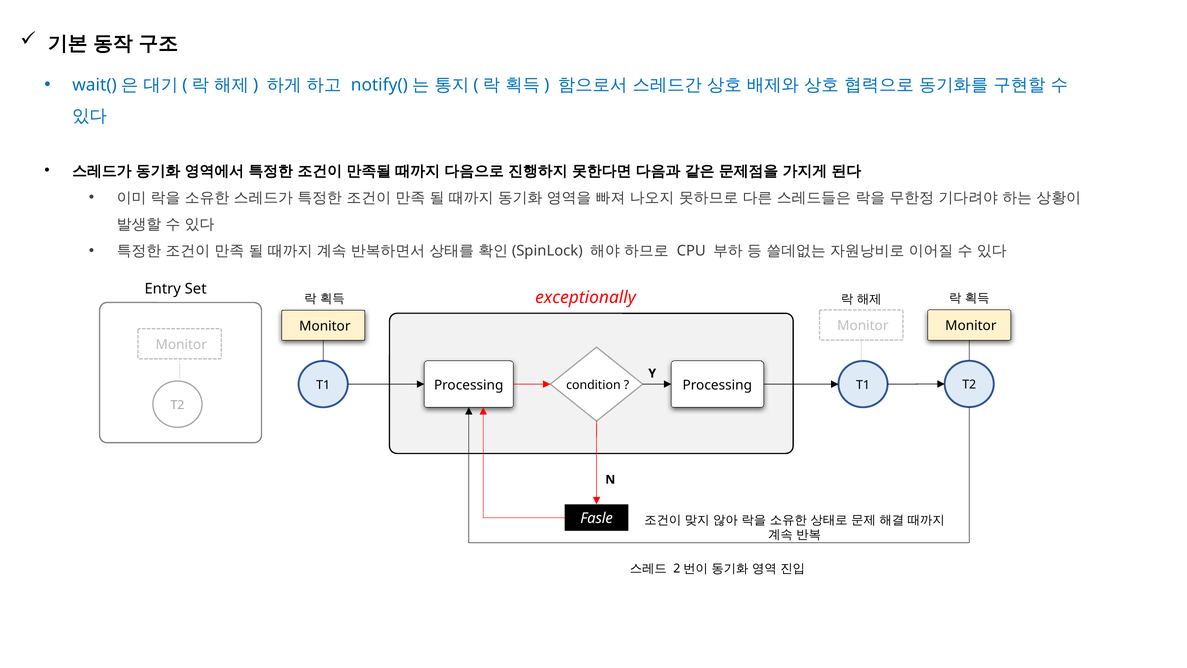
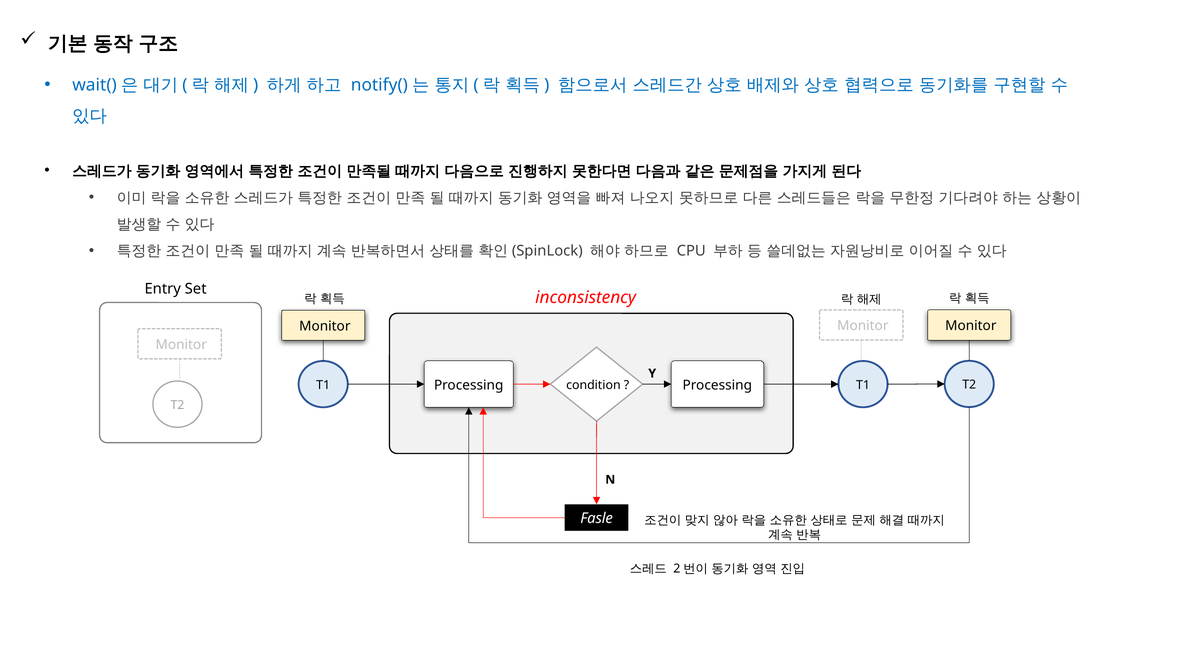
exceptionally: exceptionally -> inconsistency
